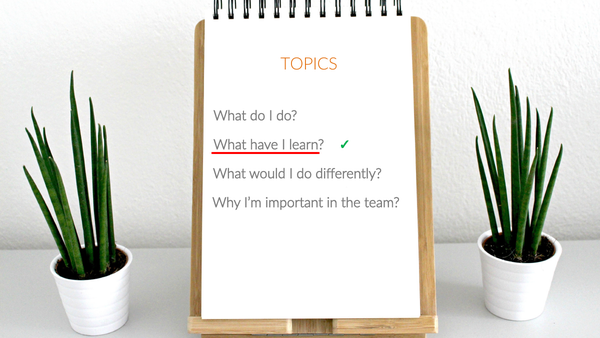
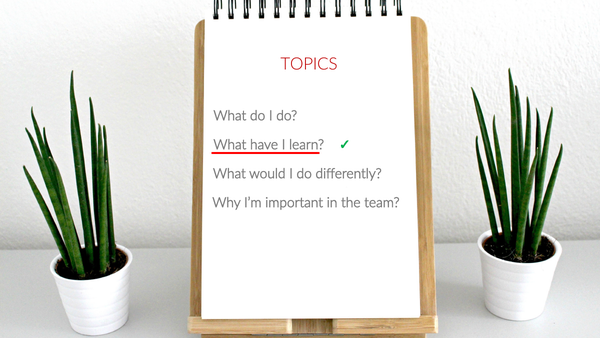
TOPICS colour: orange -> red
